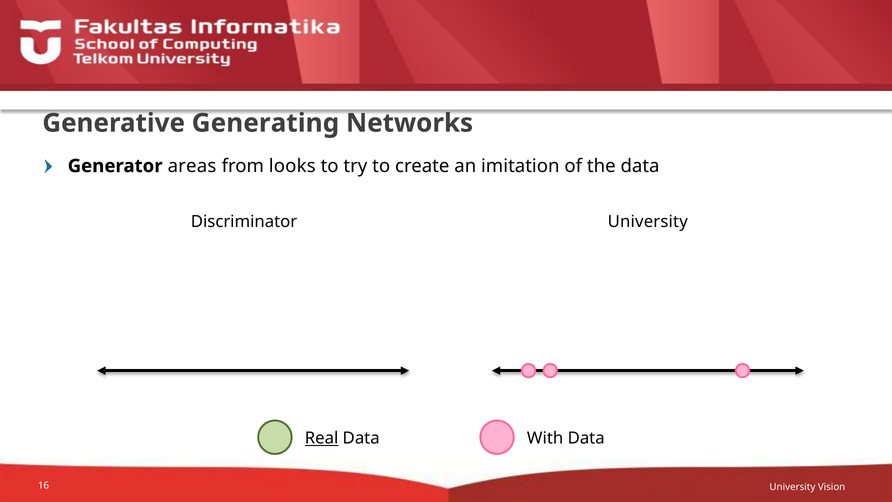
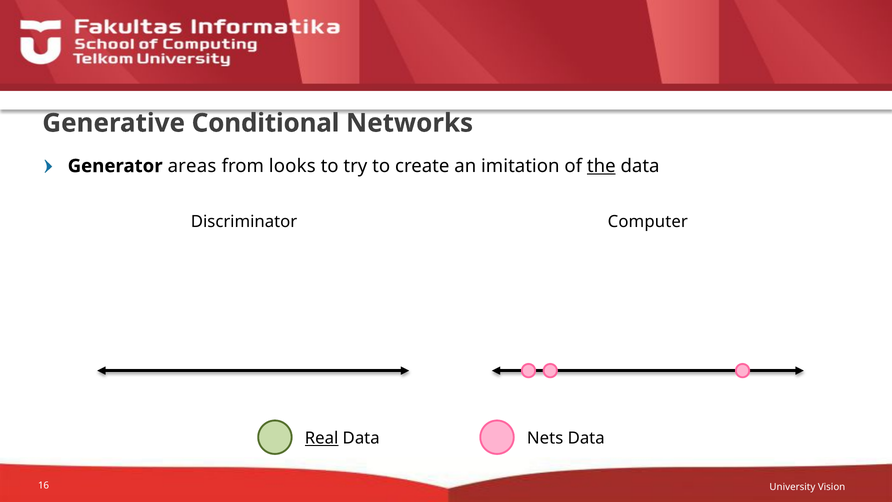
Generating: Generating -> Conditional
the underline: none -> present
University at (648, 222): University -> Computer
With: With -> Nets
